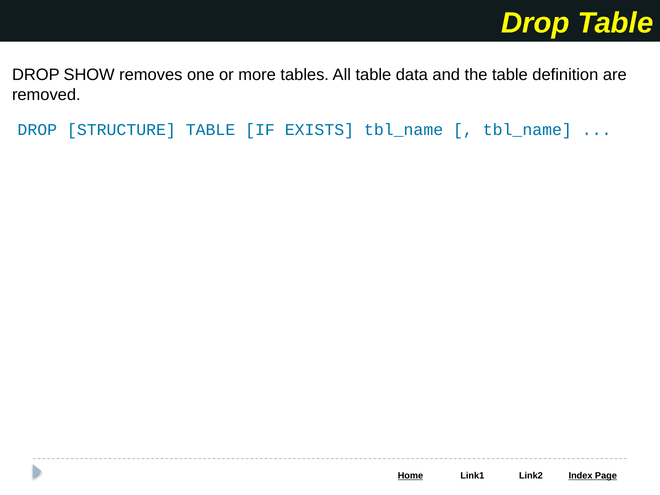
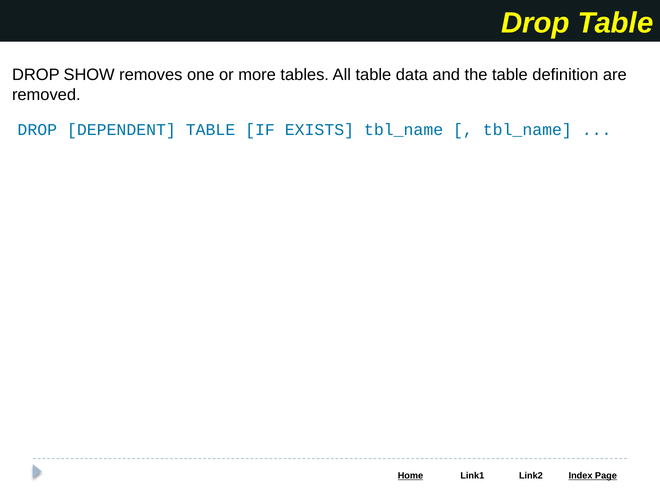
STRUCTURE: STRUCTURE -> DEPENDENT
